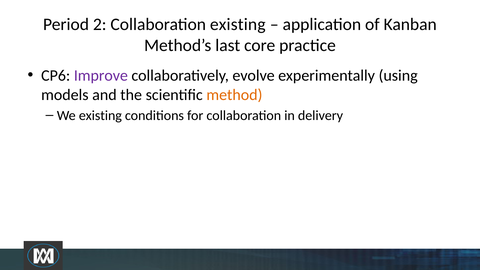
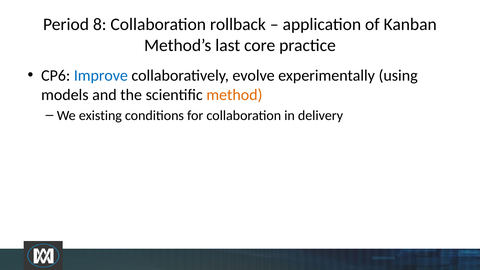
2: 2 -> 8
Collaboration existing: existing -> rollback
Improve colour: purple -> blue
